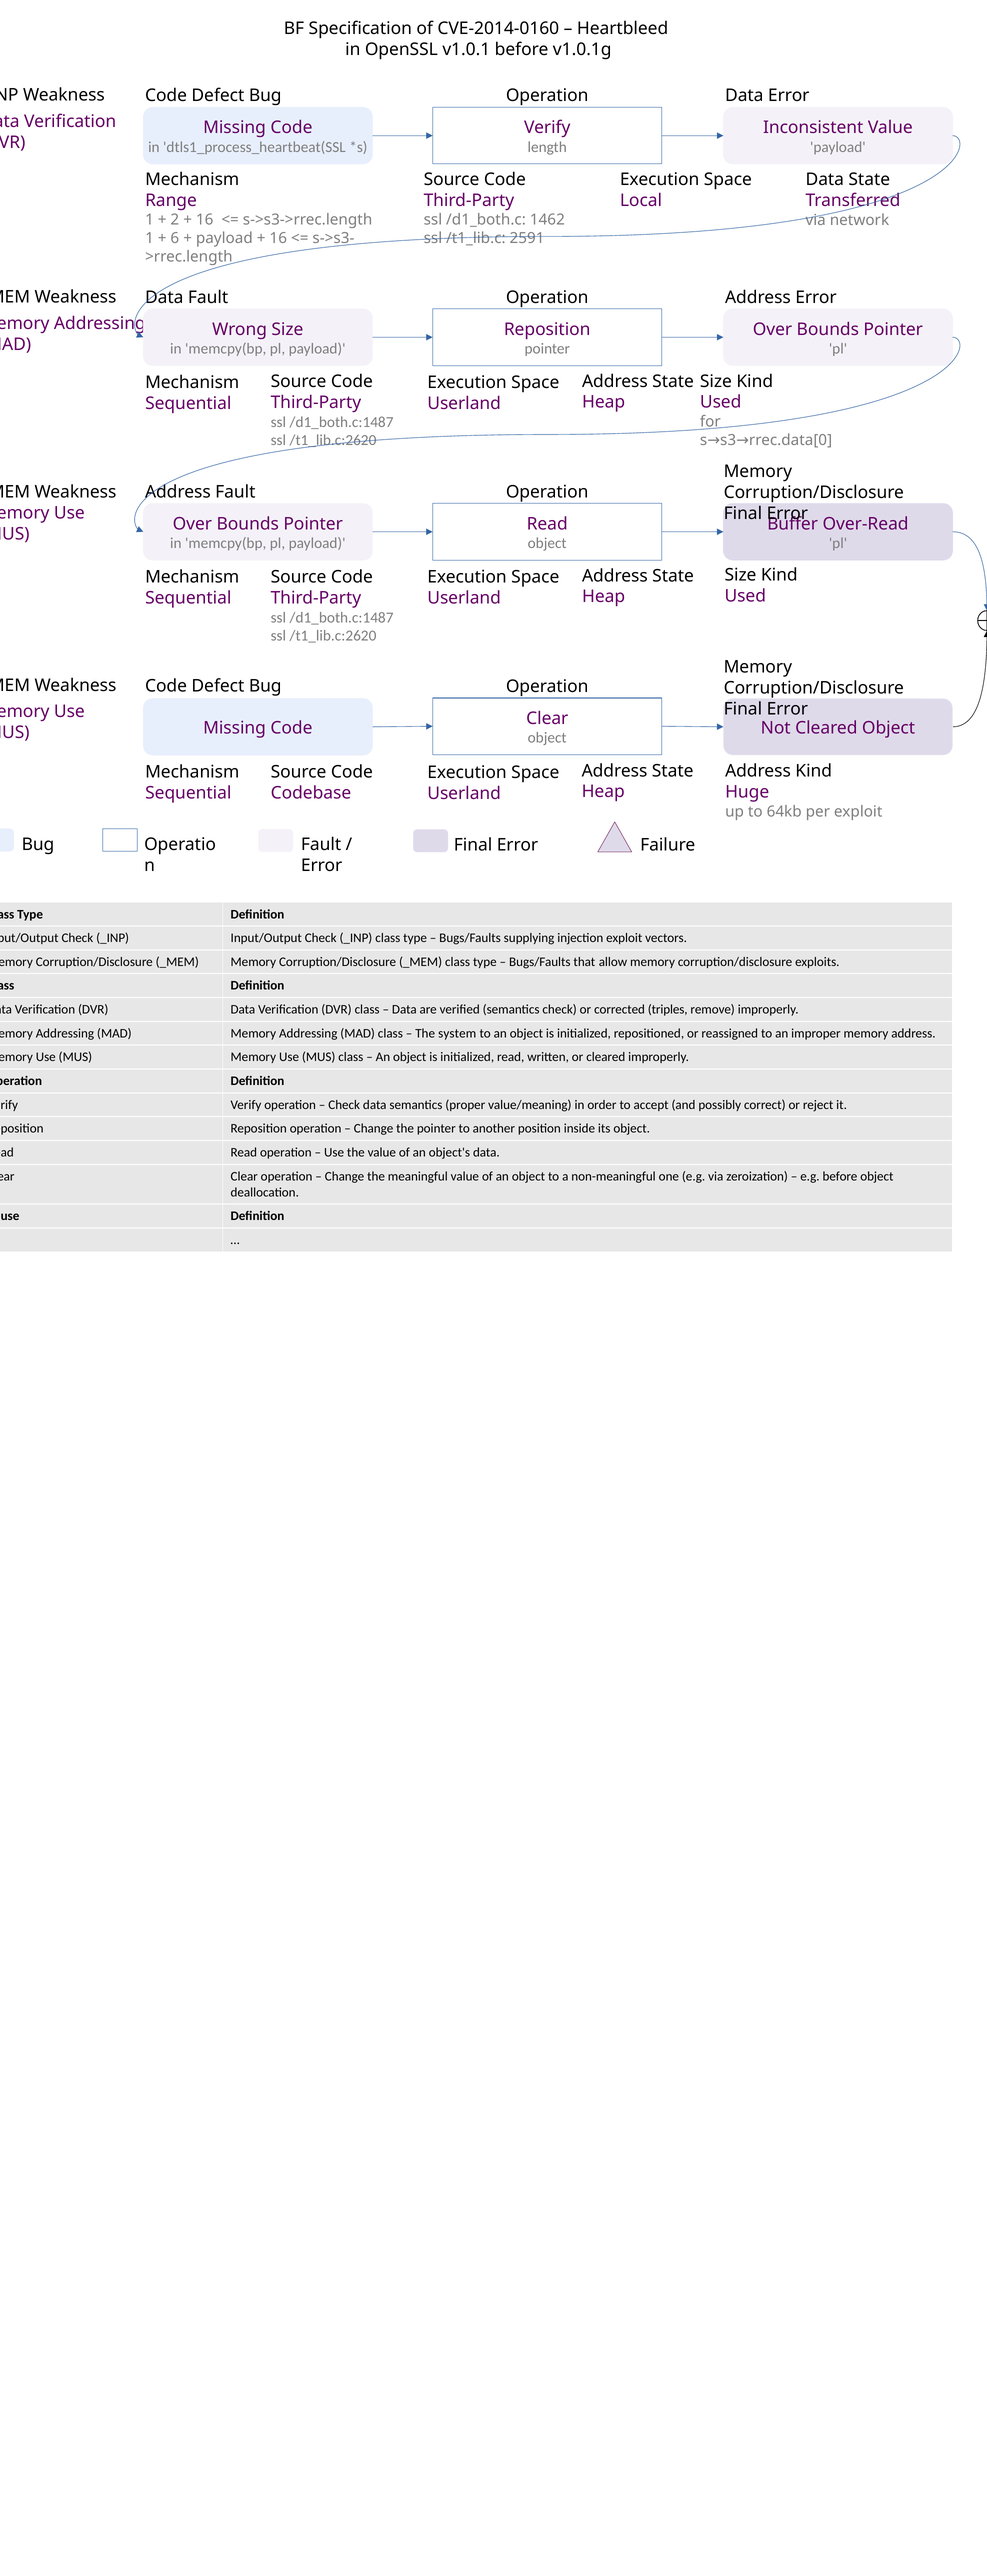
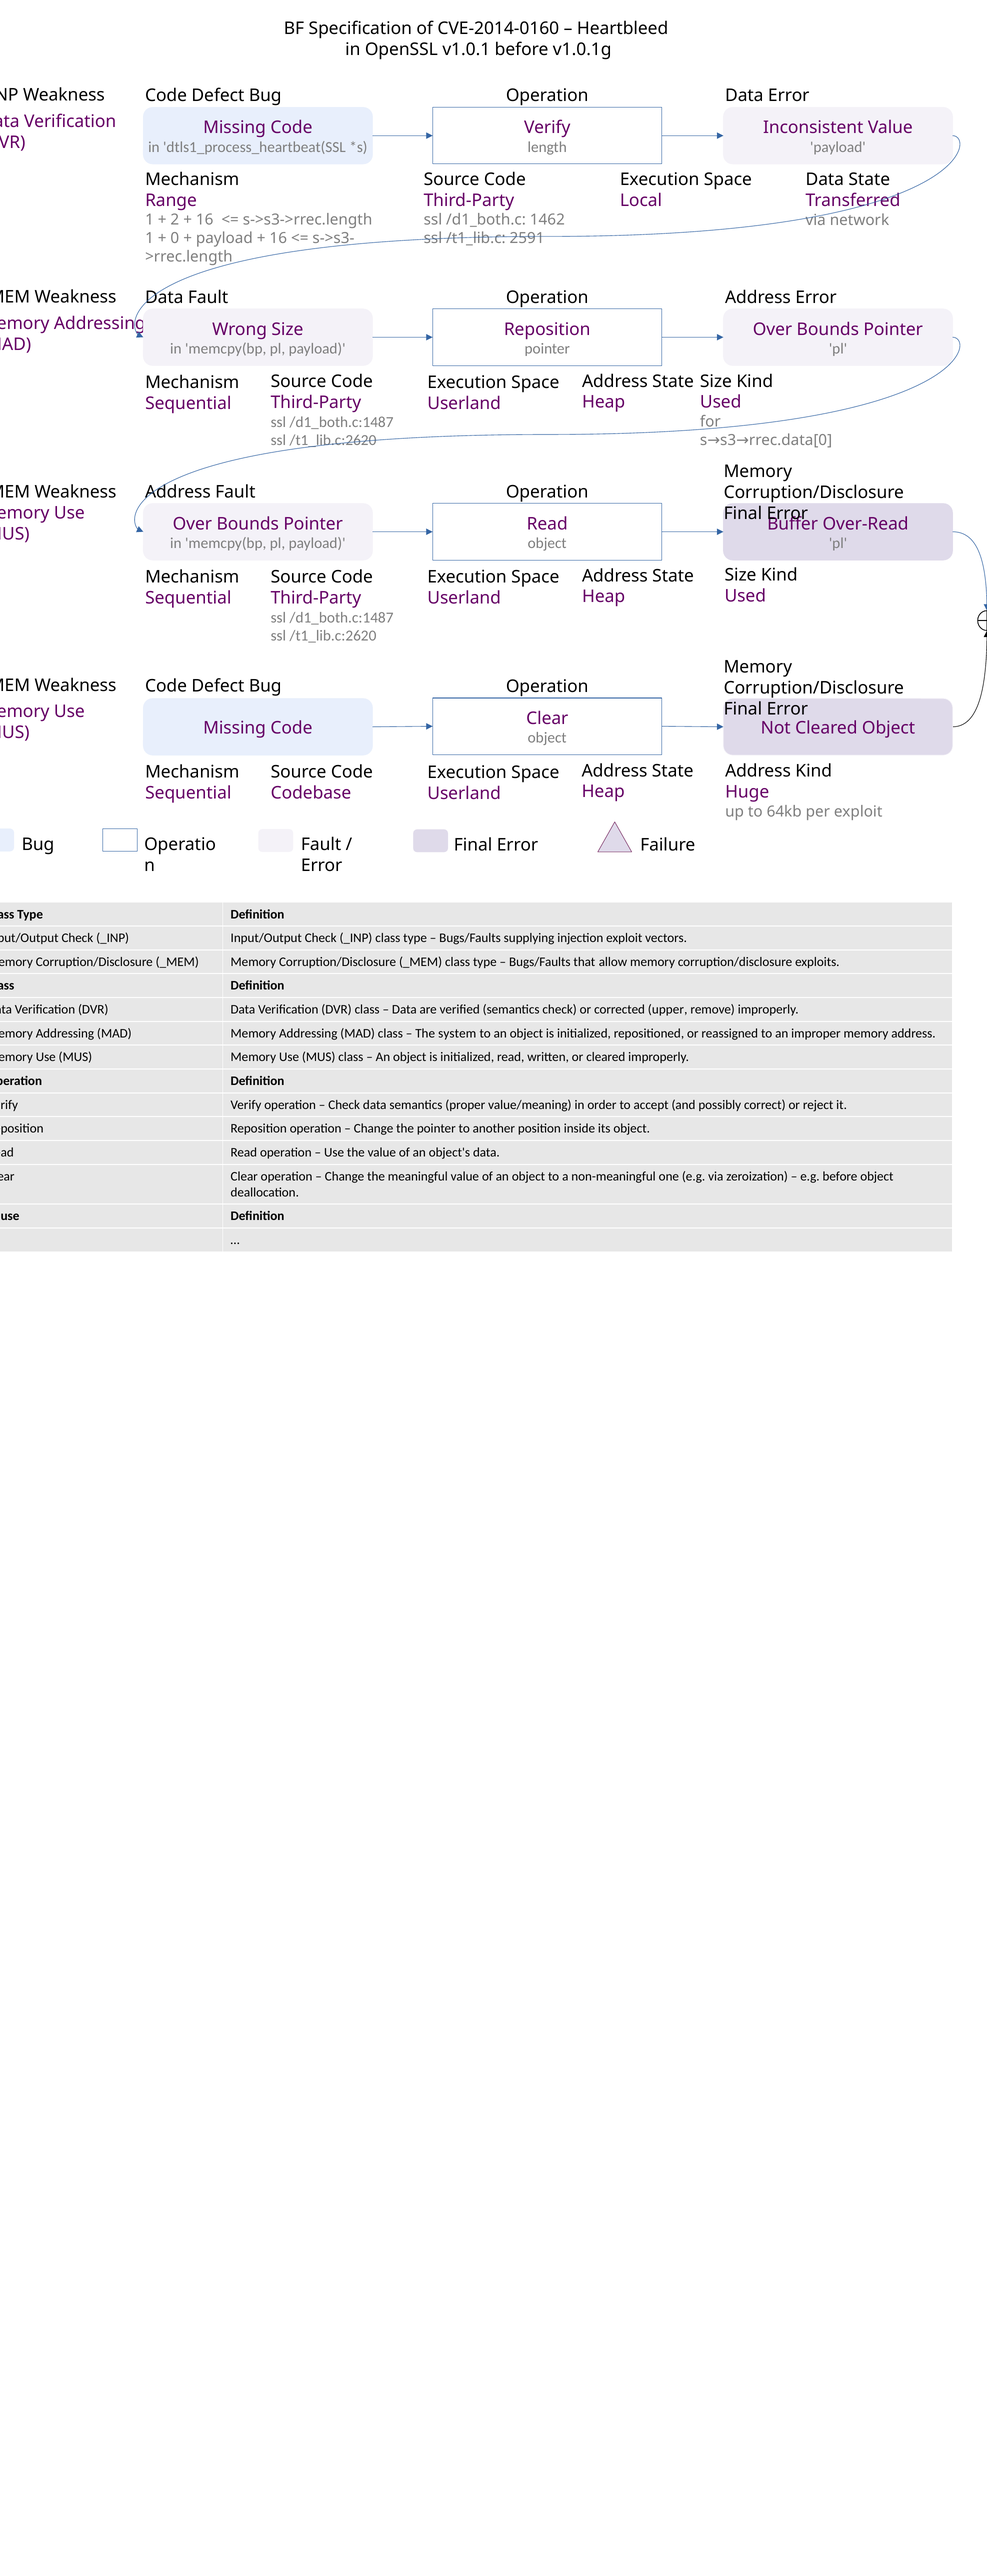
6: 6 -> 0
triples: triples -> upper
